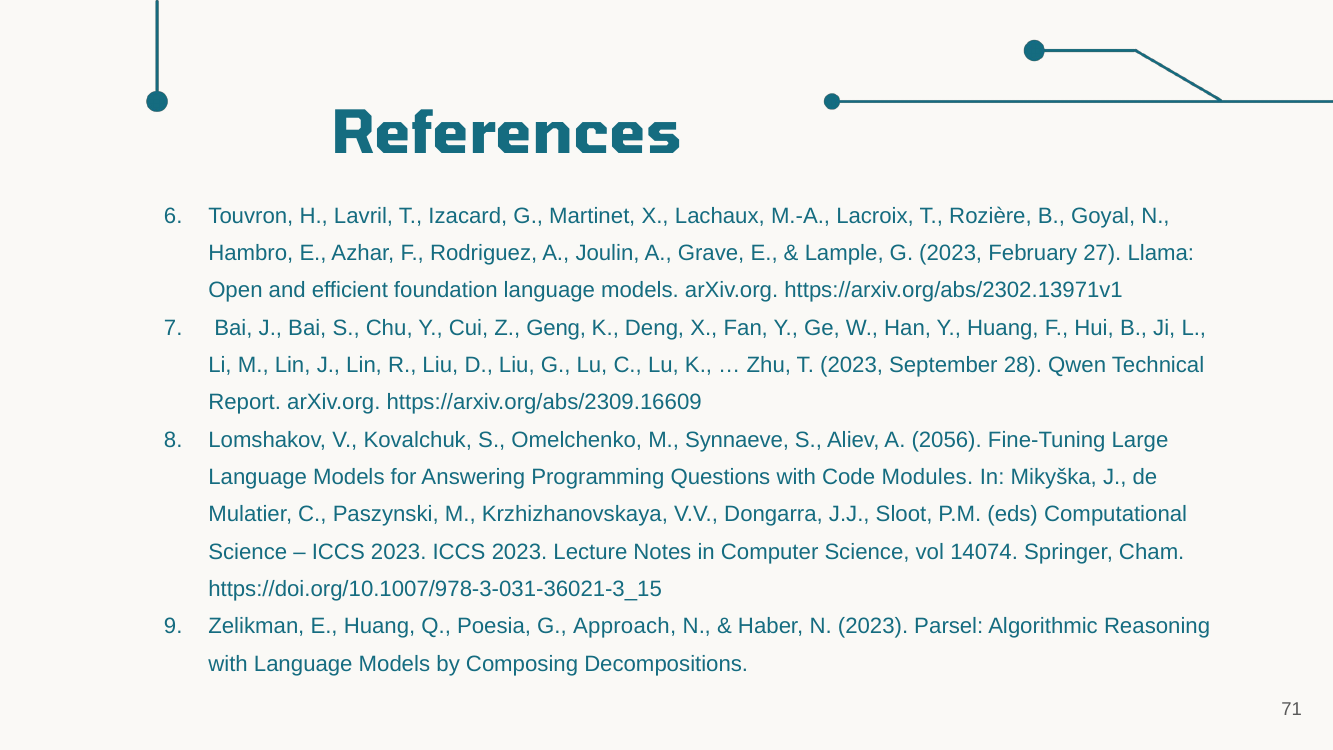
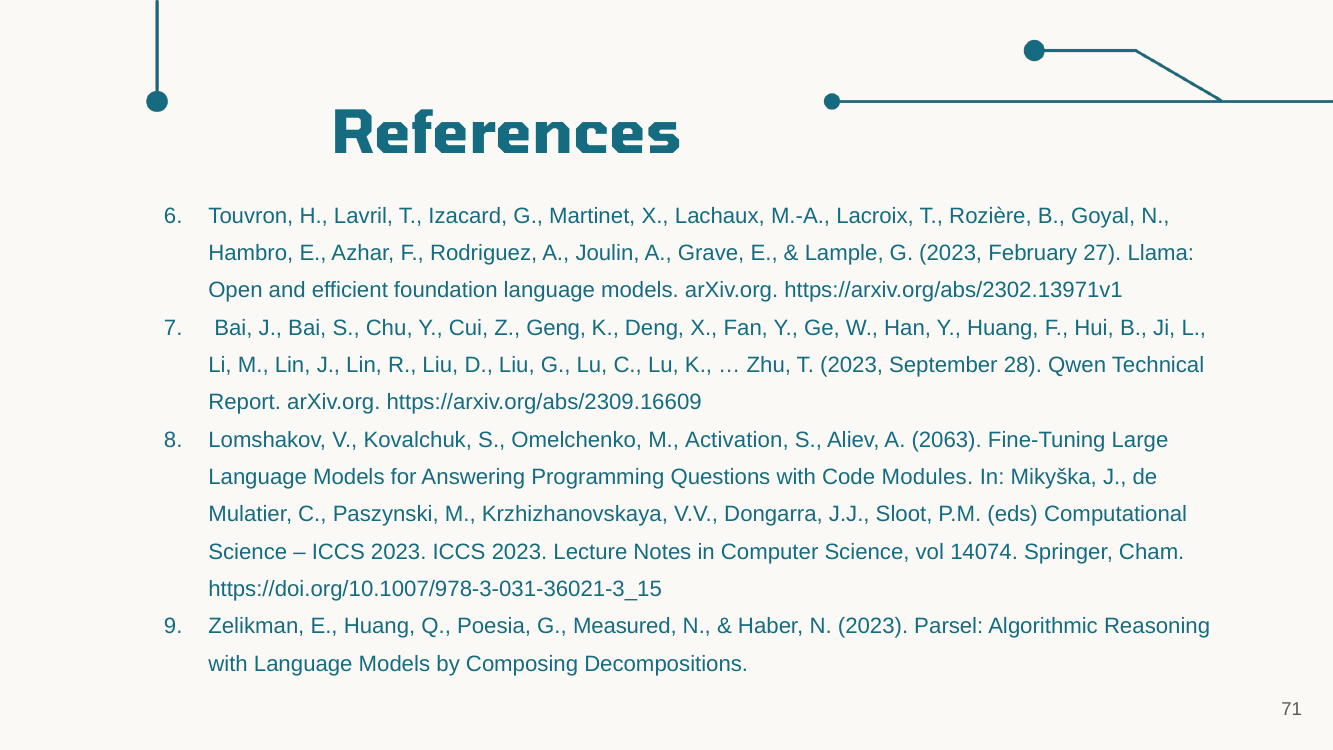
Synnaeve: Synnaeve -> Activation
2056: 2056 -> 2063
Approach: Approach -> Measured
